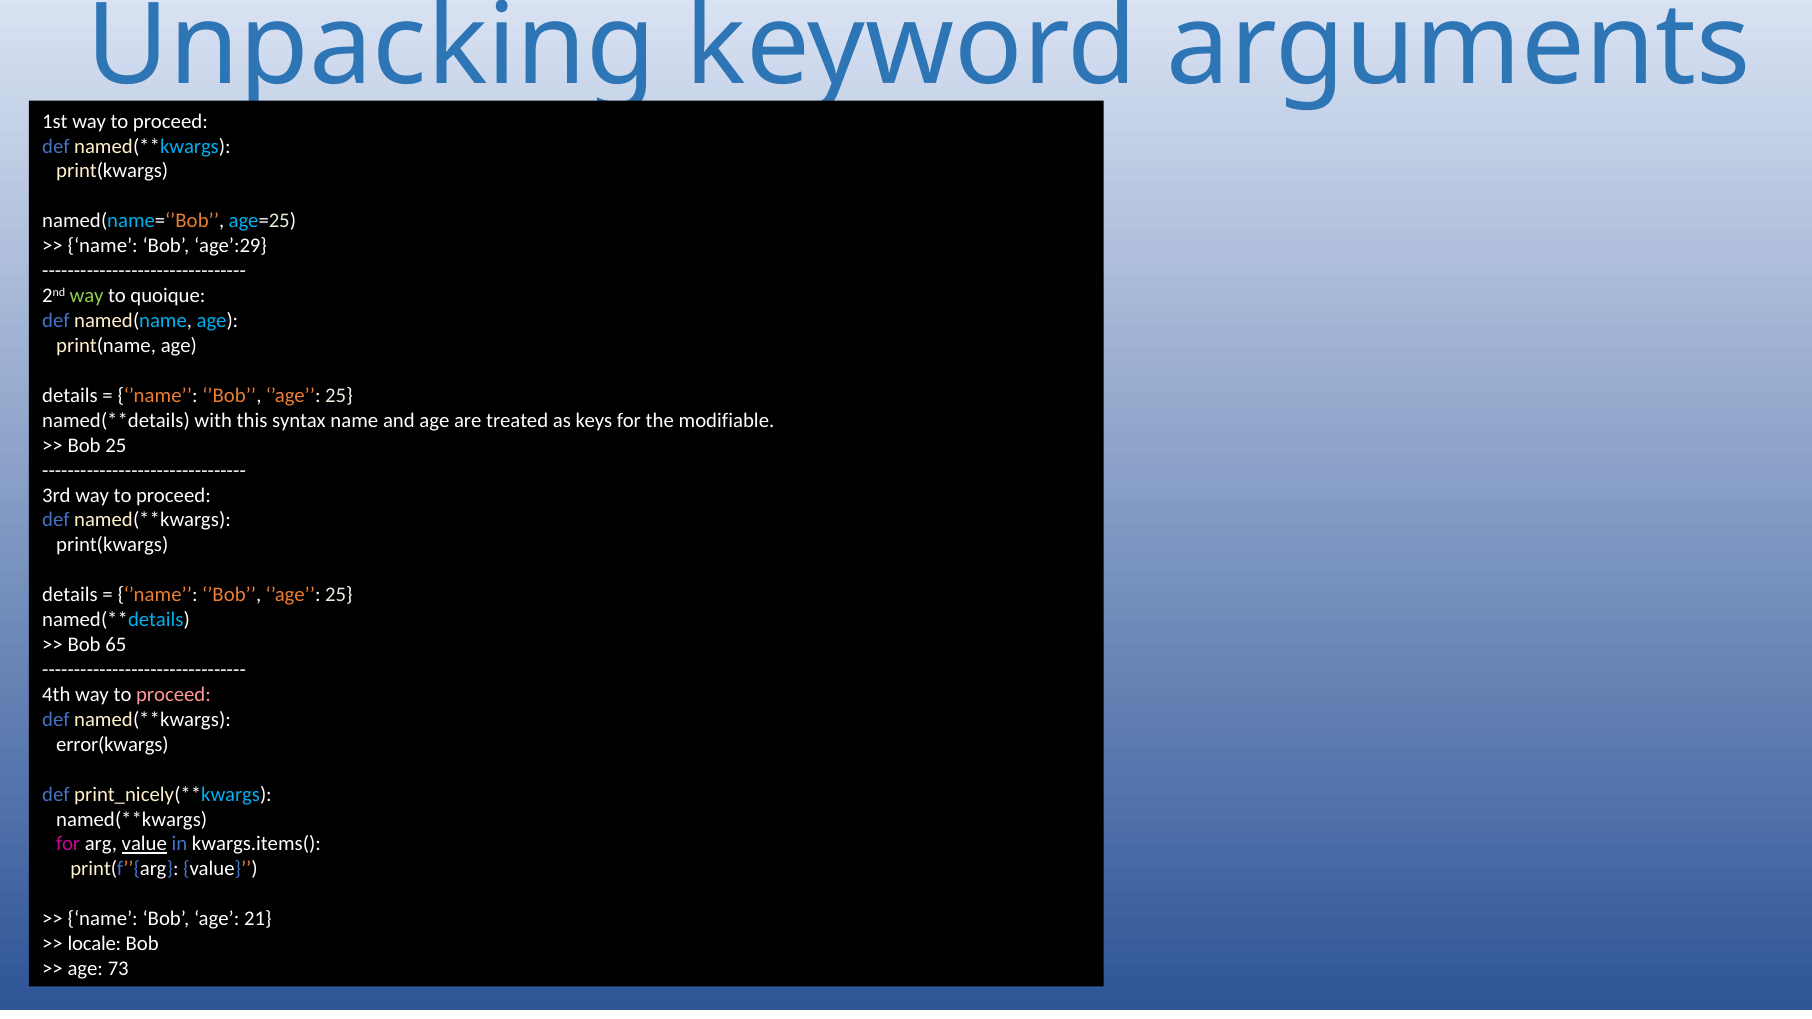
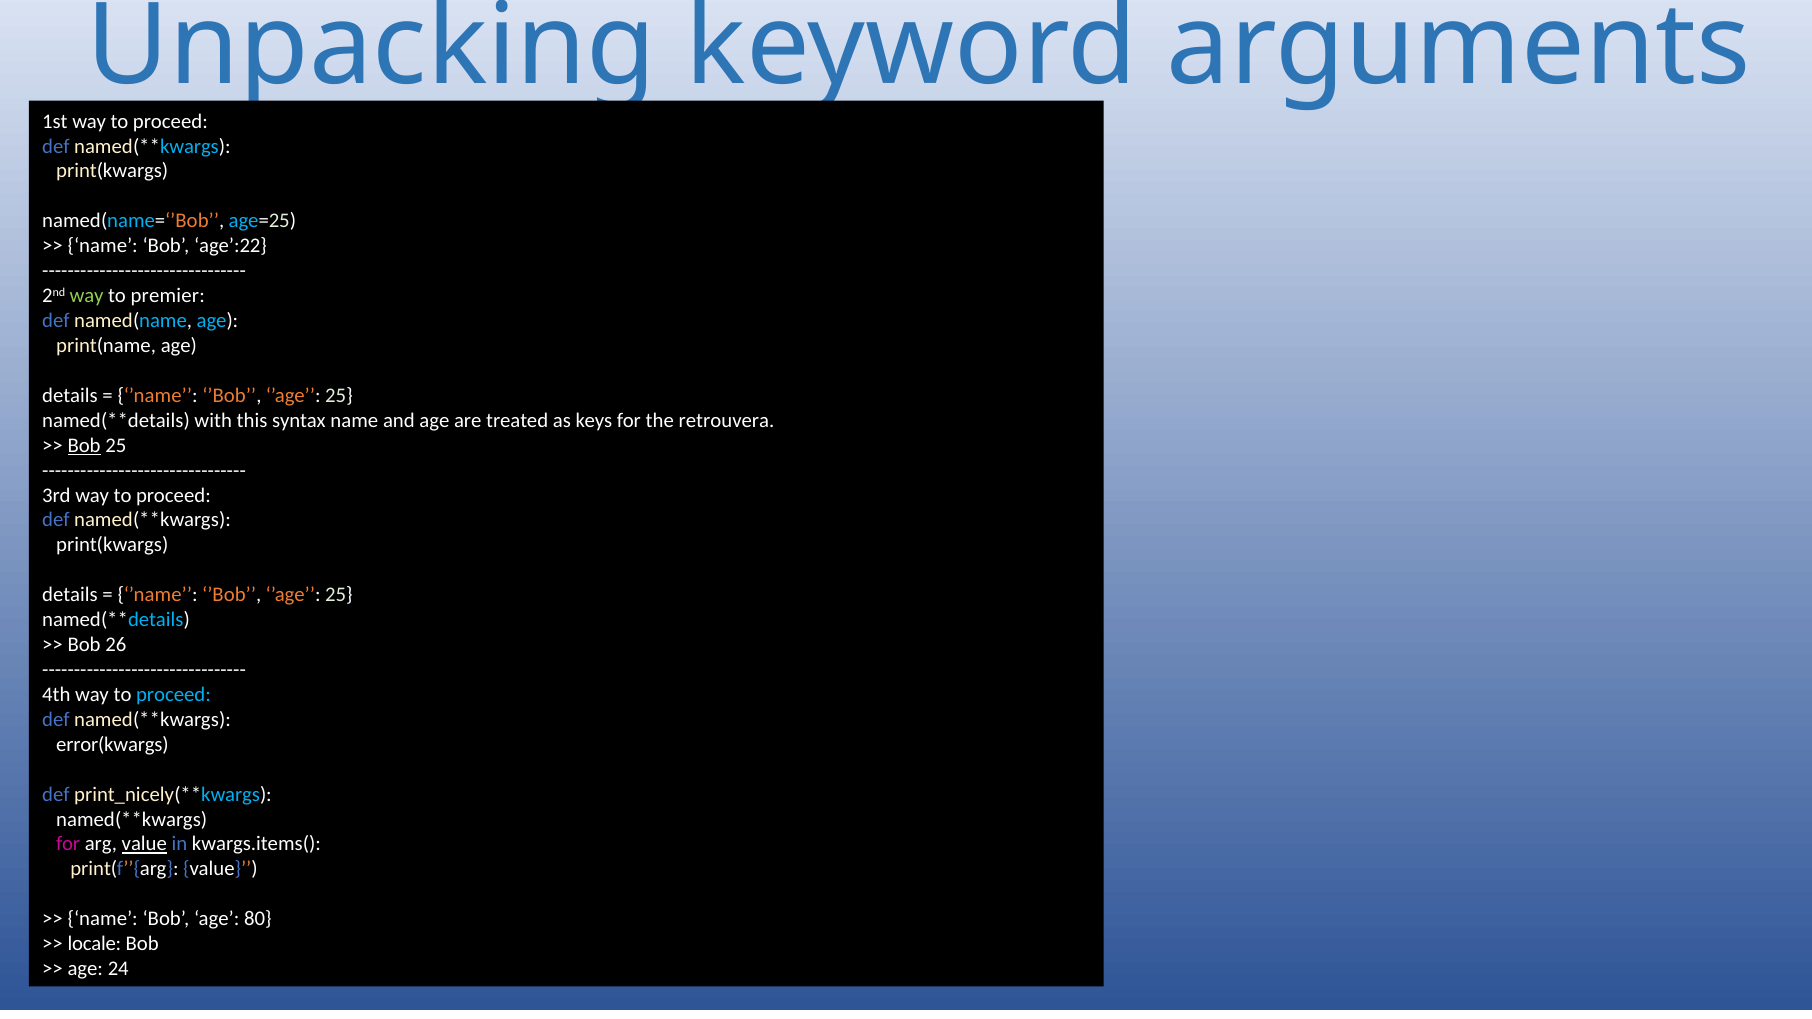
age’:29: age’:29 -> age’:22
quoique: quoique -> premier
modifiable: modifiable -> retrouvera
Bob at (84, 445) underline: none -> present
65: 65 -> 26
proceed at (173, 695) colour: pink -> light blue
21: 21 -> 80
73: 73 -> 24
